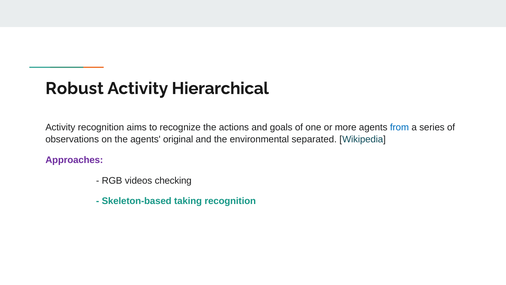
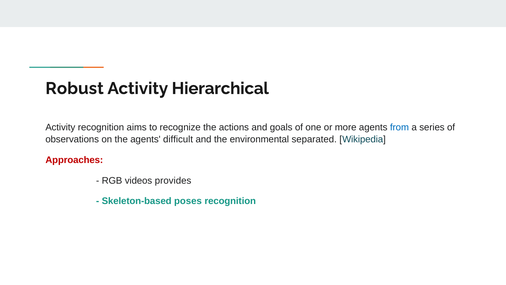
original: original -> difficult
Approaches colour: purple -> red
checking: checking -> provides
taking: taking -> poses
